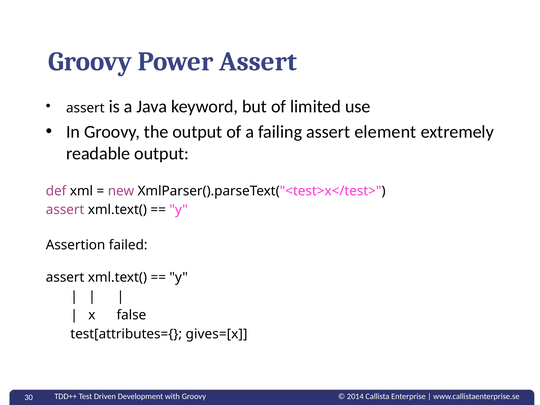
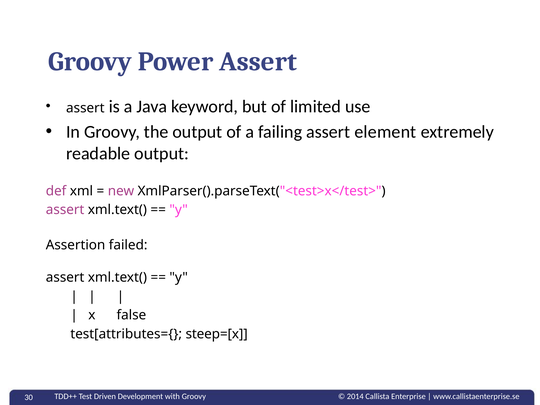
gives=[x: gives=[x -> steep=[x
